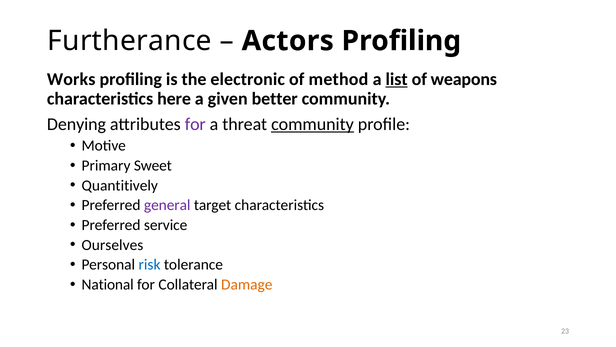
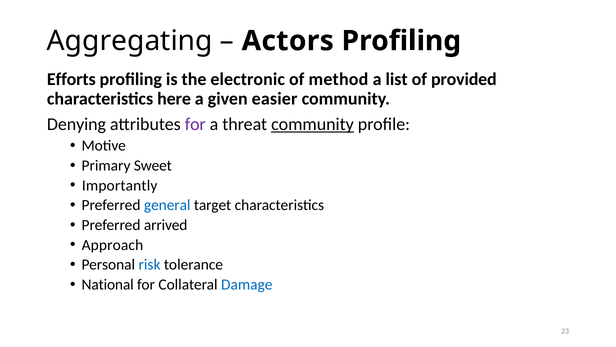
Furtherance: Furtherance -> Aggregating
Works: Works -> Efforts
list underline: present -> none
weapons: weapons -> provided
better: better -> easier
Quantitively: Quantitively -> Importantly
general colour: purple -> blue
service: service -> arrived
Ourselves: Ourselves -> Approach
Damage colour: orange -> blue
